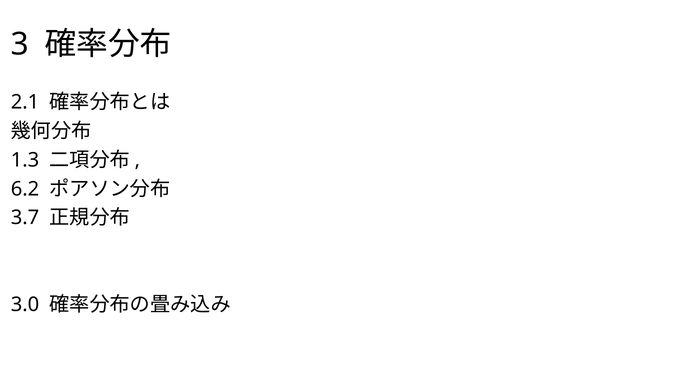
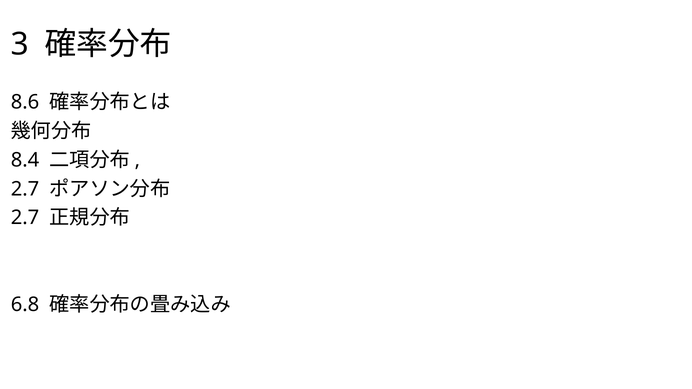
2.1: 2.1 -> 8.6
1.3: 1.3 -> 8.4
6.2 at (25, 189): 6.2 -> 2.7
3.7 at (25, 218): 3.7 -> 2.7
3.0: 3.0 -> 6.8
